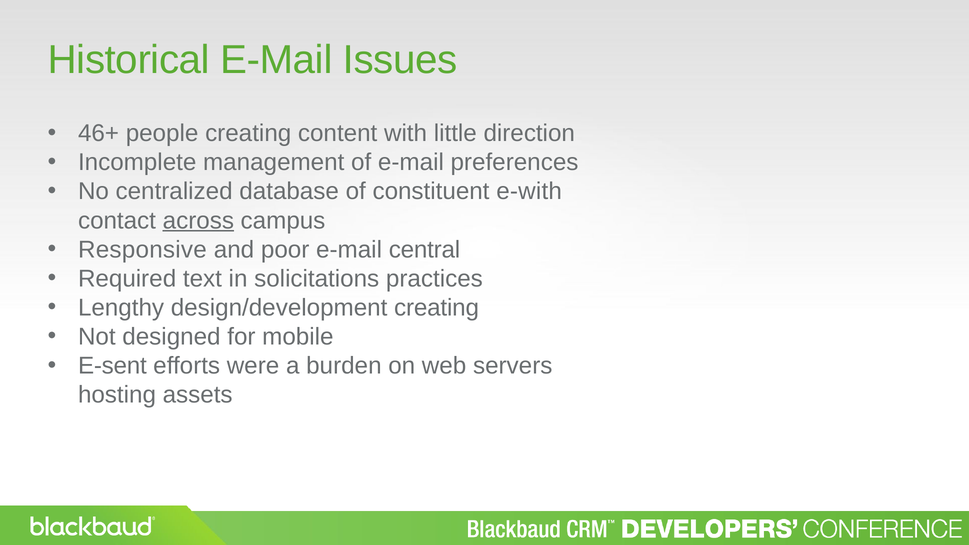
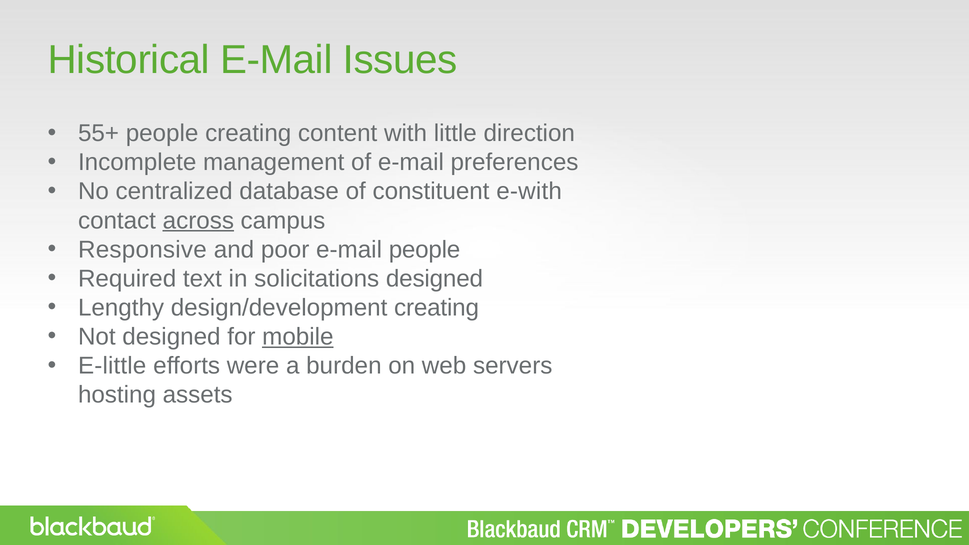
46+: 46+ -> 55+
e-mail central: central -> people
solicitations practices: practices -> designed
mobile underline: none -> present
E-sent: E-sent -> E-little
